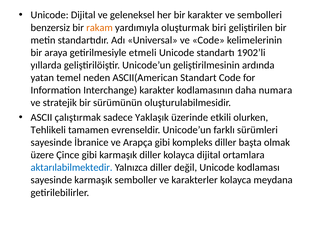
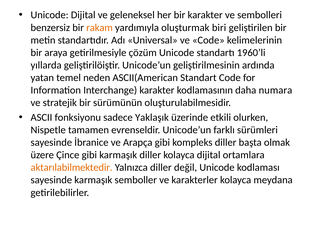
etmeli: etmeli -> çözüm
1902’li: 1902’li -> 1960’li
çalıştırmak: çalıştırmak -> fonksiyonu
Tehlikeli: Tehlikeli -> Nispetle
aktarılabilmektedir colour: blue -> orange
